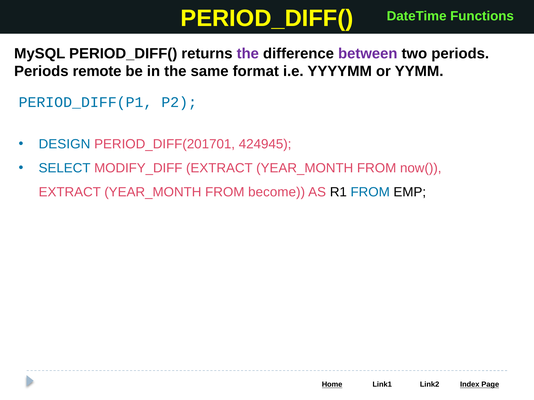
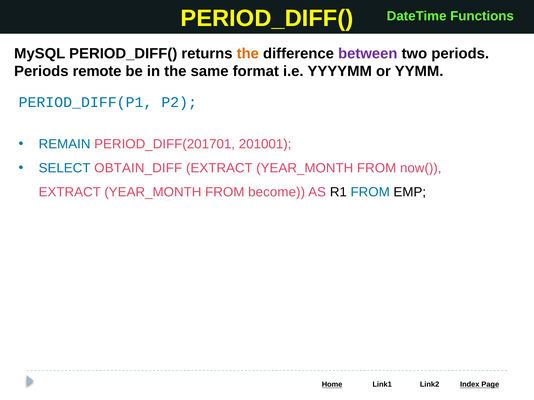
the at (248, 54) colour: purple -> orange
DESIGN: DESIGN -> REMAIN
424945: 424945 -> 201001
MODIFY_DIFF: MODIFY_DIFF -> OBTAIN_DIFF
